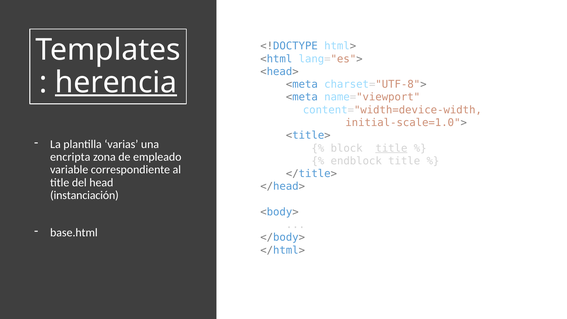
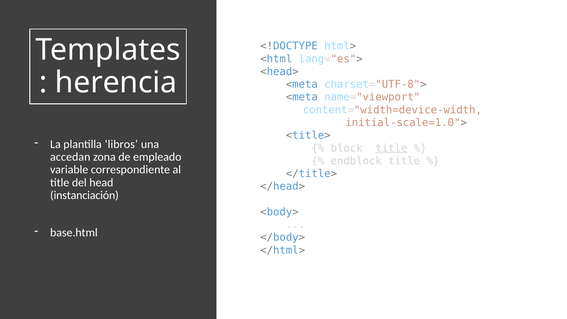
herencia underline: present -> none
varias: varias -> libros
encripta: encripta -> accedan
